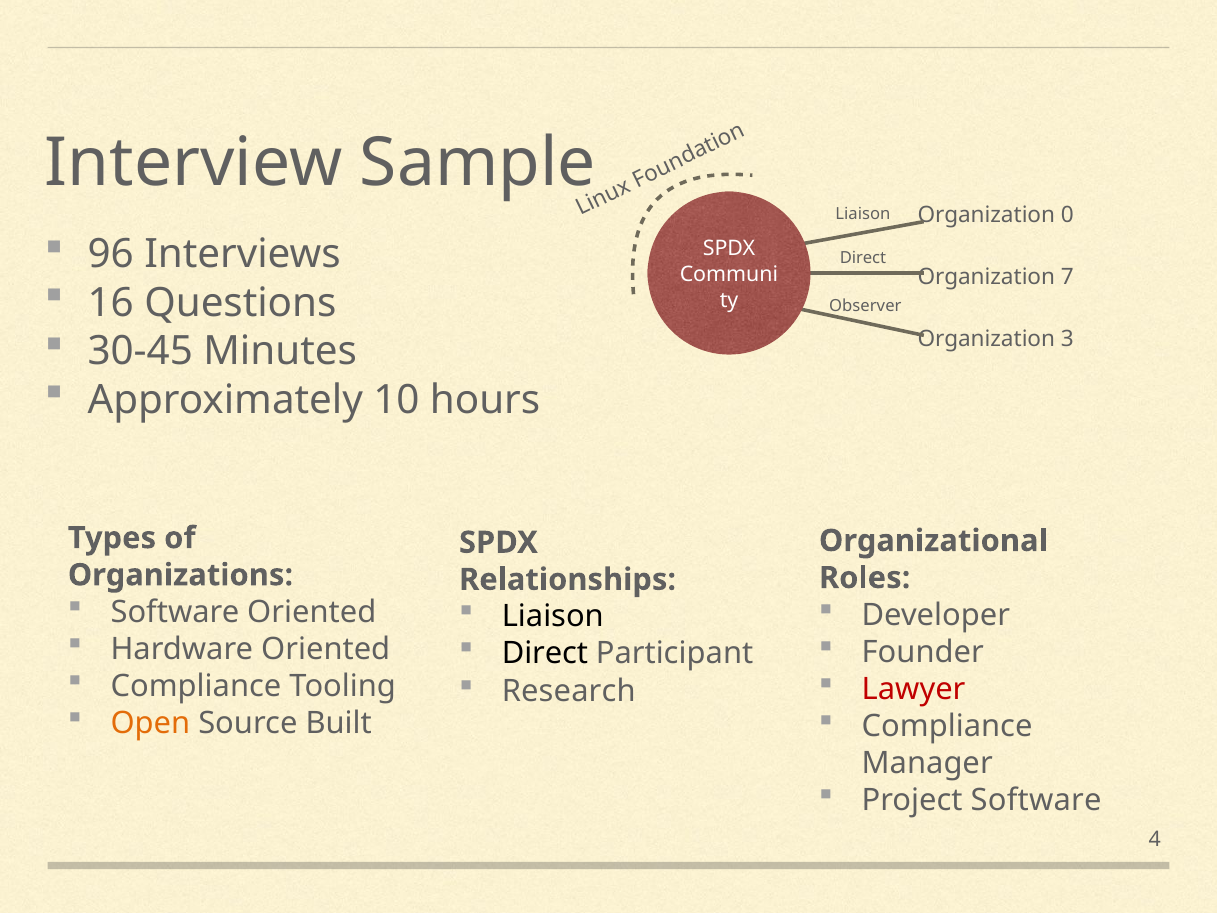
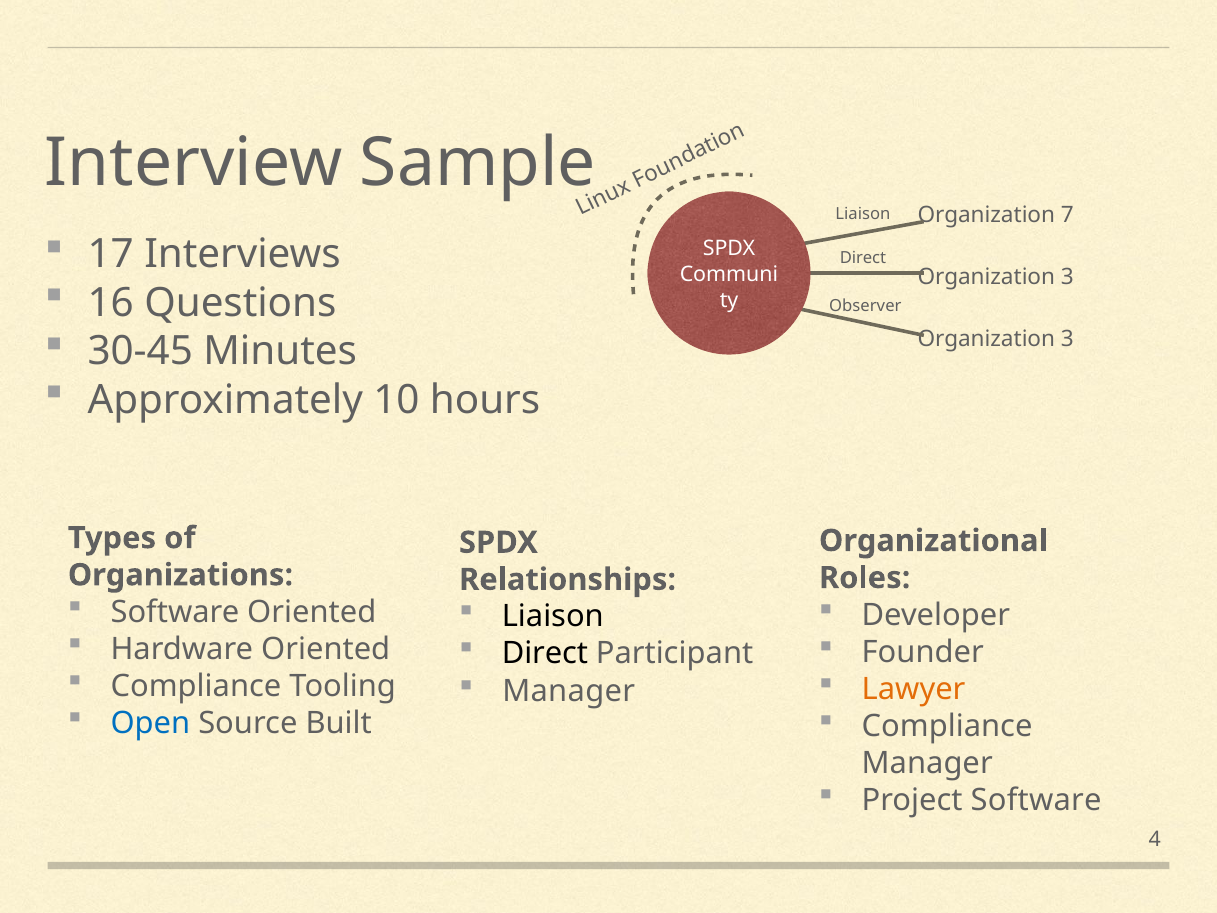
0: 0 -> 7
96: 96 -> 17
7 at (1067, 277): 7 -> 3
Lawyer colour: red -> orange
Research at (569, 691): Research -> Manager
Open colour: orange -> blue
